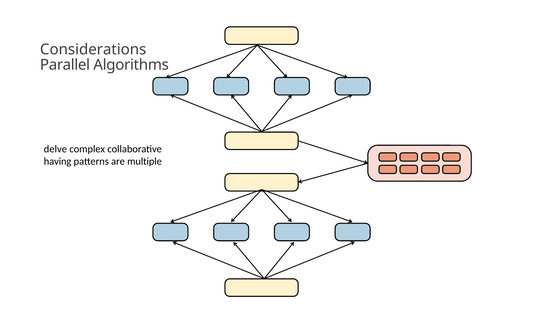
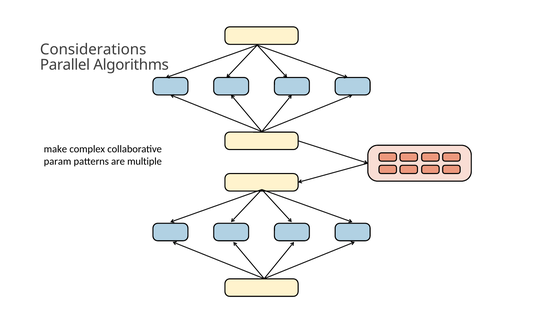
delve: delve -> make
having: having -> param
